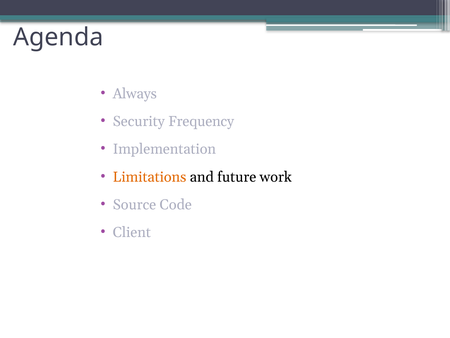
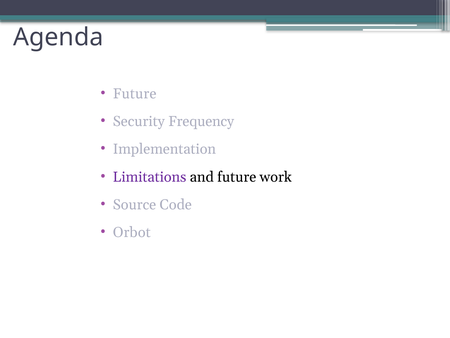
Always at (135, 94): Always -> Future
Limitations colour: orange -> purple
Client: Client -> Orbot
